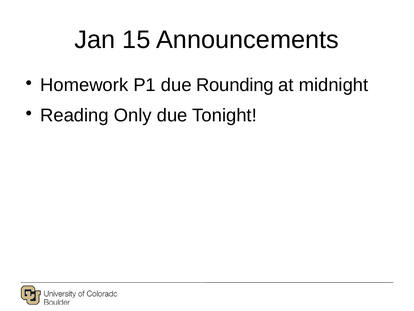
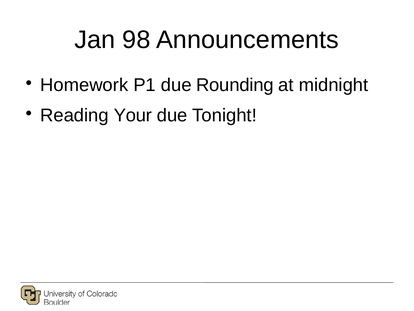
15: 15 -> 98
Only: Only -> Your
